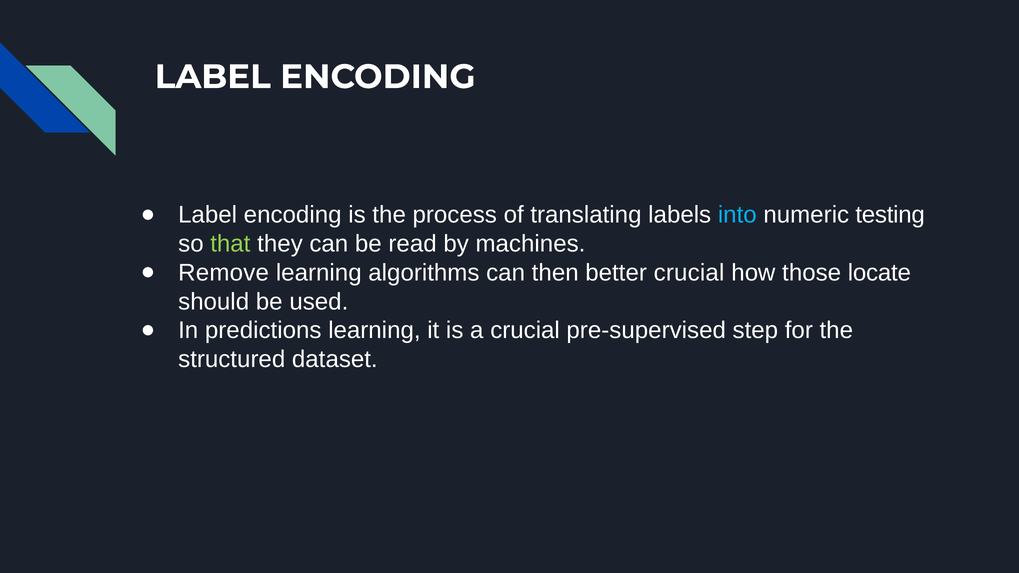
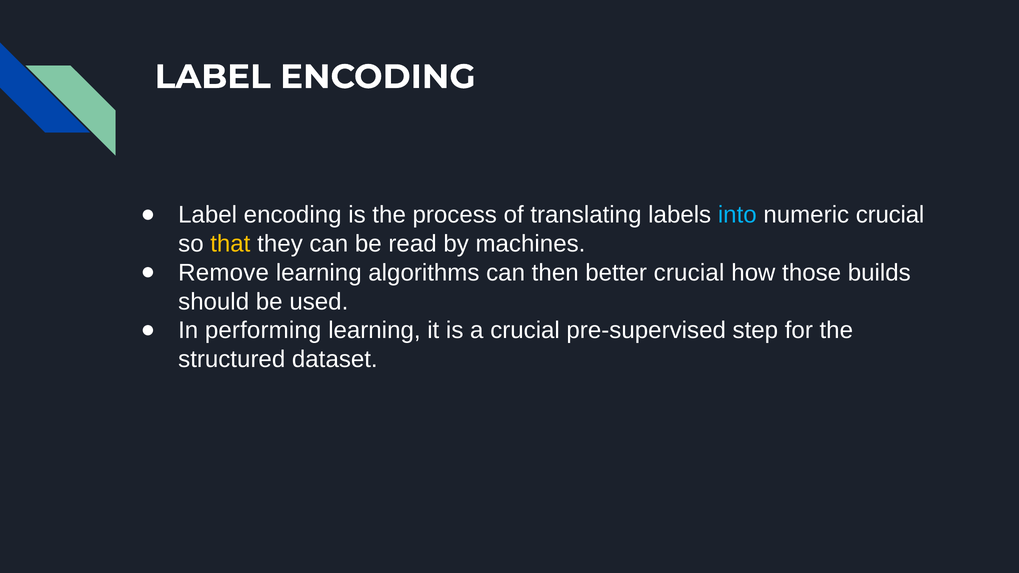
numeric testing: testing -> crucial
that colour: light green -> yellow
locate: locate -> builds
predictions: predictions -> performing
